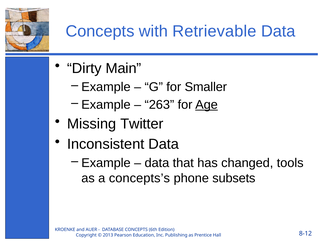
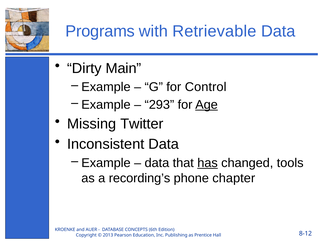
Concepts at (100, 31): Concepts -> Programs
Smaller: Smaller -> Control
263: 263 -> 293
has underline: none -> present
concepts’s: concepts’s -> recording’s
subsets: subsets -> chapter
